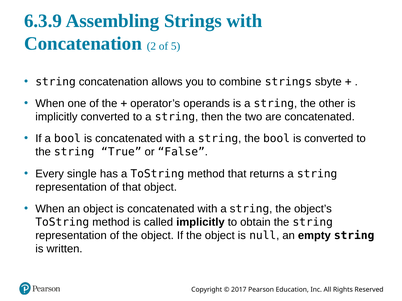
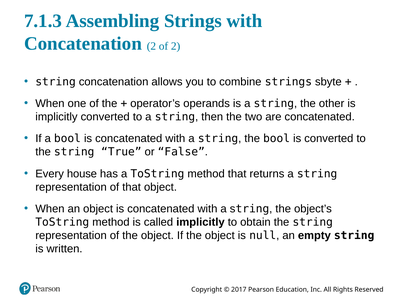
6.3.9: 6.3.9 -> 7.1.3
of 5: 5 -> 2
single: single -> house
